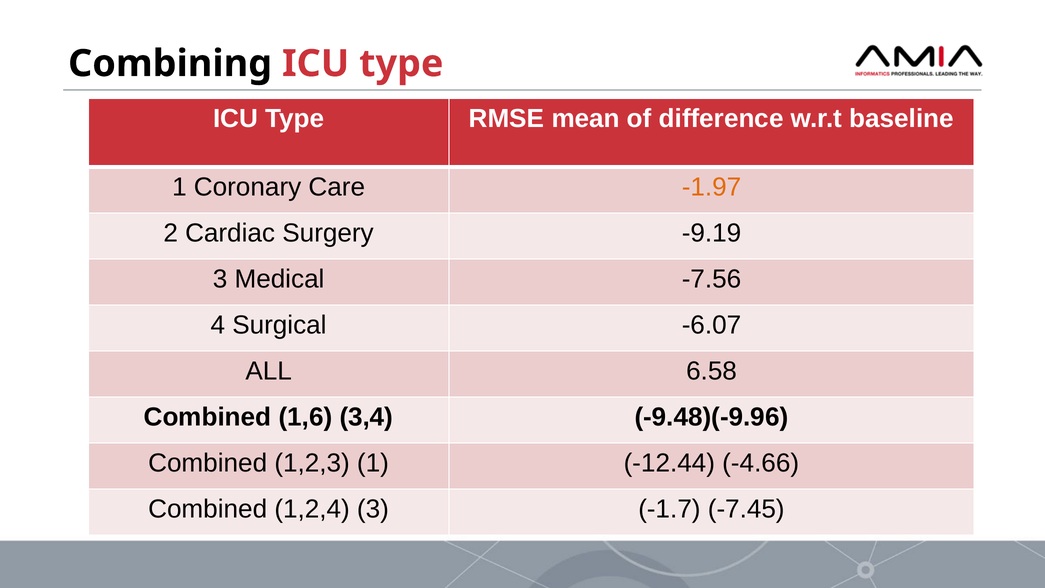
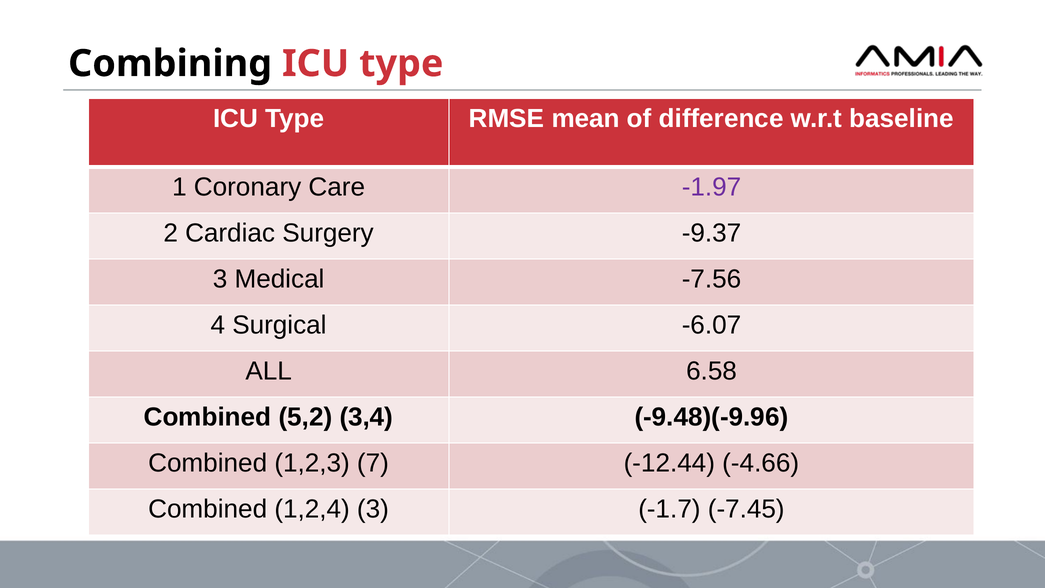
-1.97 colour: orange -> purple
-9.19: -9.19 -> -9.37
1,6: 1,6 -> 5,2
1,2,3 1: 1 -> 7
